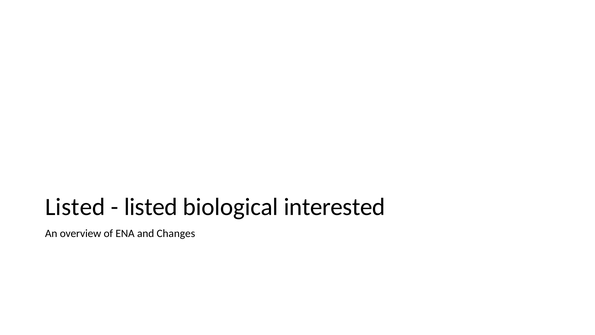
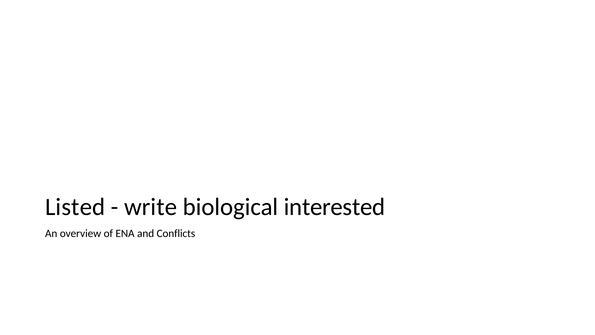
listed at (151, 207): listed -> write
Changes: Changes -> Conflicts
